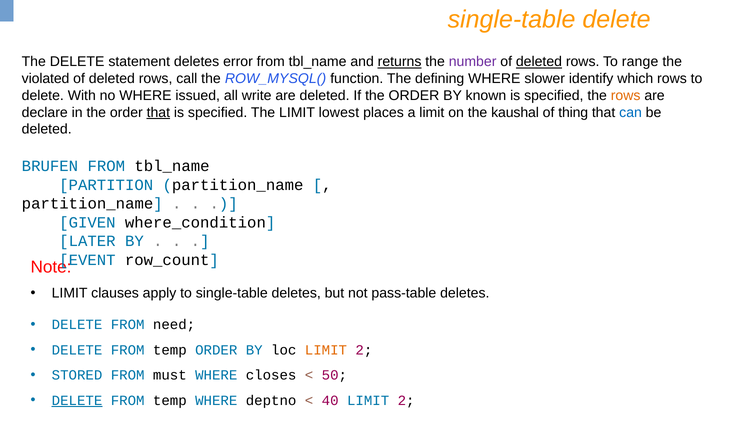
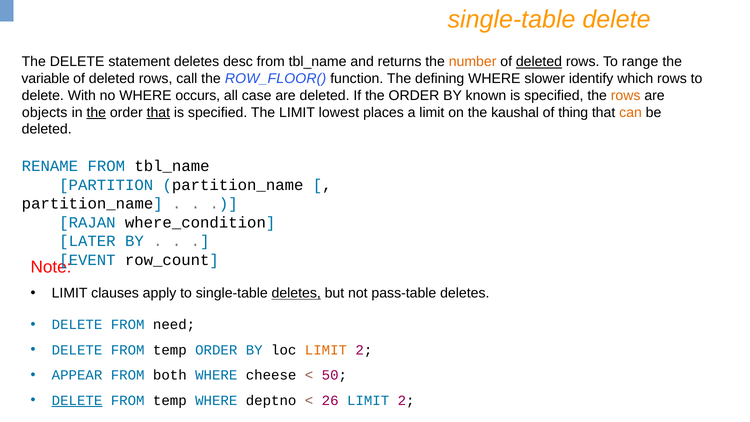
error: error -> desc
returns underline: present -> none
number colour: purple -> orange
violated: violated -> variable
ROW_MYSQL(: ROW_MYSQL( -> ROW_FLOOR(
issued: issued -> occurs
write: write -> case
declare: declare -> objects
the at (96, 112) underline: none -> present
can colour: blue -> orange
BRUFEN: BRUFEN -> RENAME
GIVEN: GIVEN -> RAJAN
deletes at (296, 293) underline: none -> present
STORED: STORED -> APPEAR
must: must -> both
closes: closes -> cheese
40: 40 -> 26
